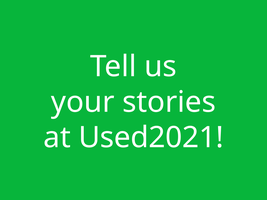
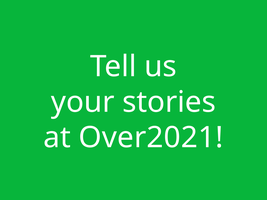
Used2021: Used2021 -> Over2021
